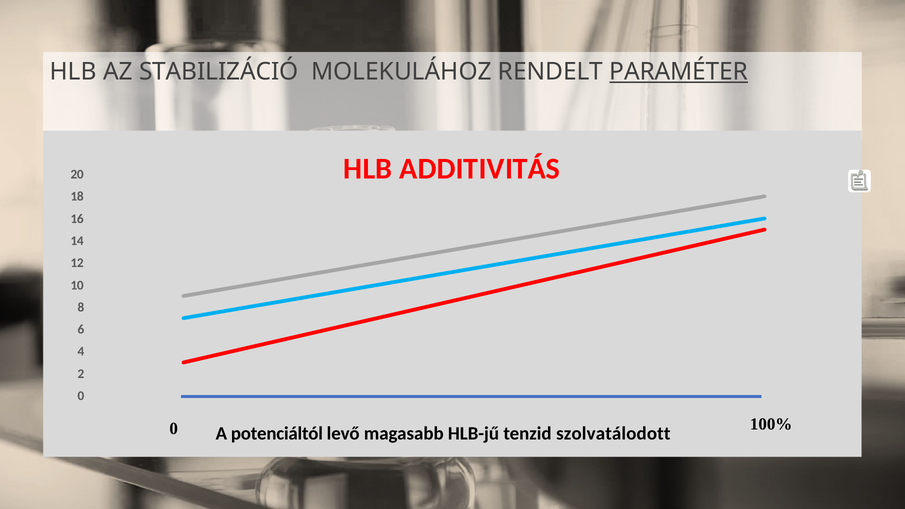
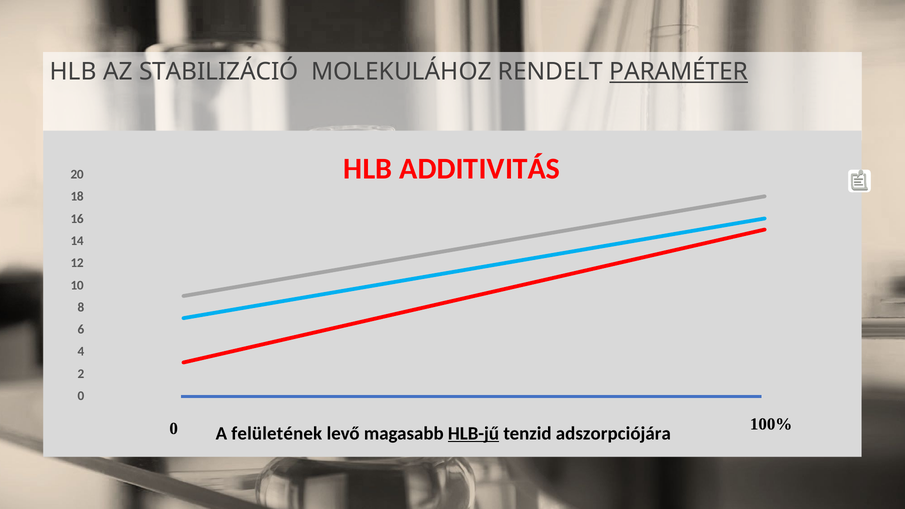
potenciáltól: potenciáltól -> felületének
HLB-jű underline: none -> present
szolvatálodott: szolvatálodott -> adszorpciójára
